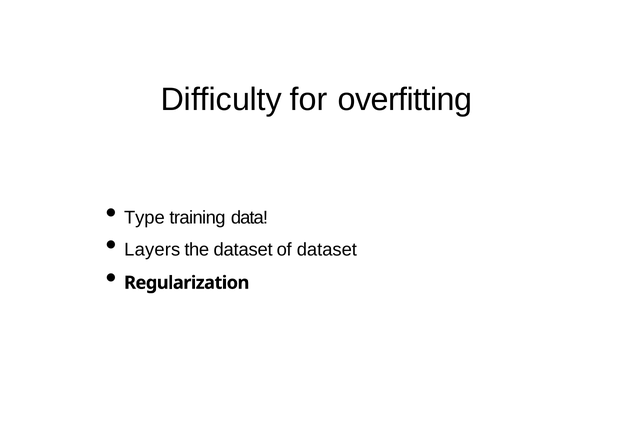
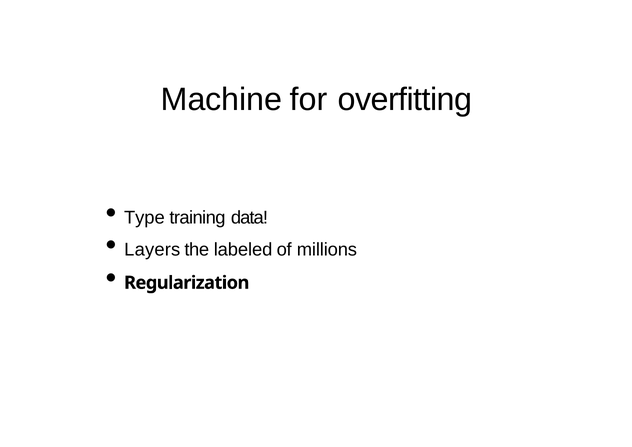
Difficulty: Difficulty -> Machine
the dataset: dataset -> labeled
of dataset: dataset -> millions
